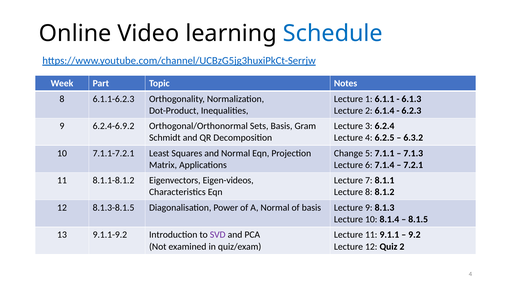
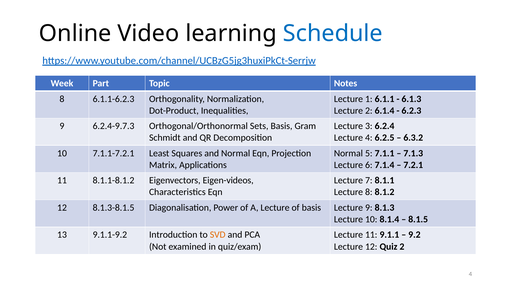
6.2.4-6.9.2: 6.2.4-6.9.2 -> 6.2.4-9.7.3
Change at (348, 153): Change -> Normal
A Normal: Normal -> Lecture
SVD colour: purple -> orange
